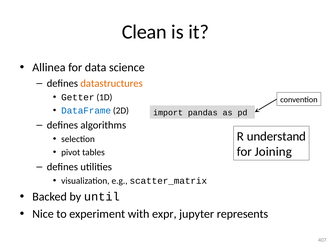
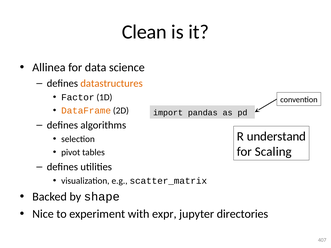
Getter: Getter -> Factor
DataFrame colour: blue -> orange
Joining: Joining -> Scaling
until: until -> shape
represents: represents -> directories
